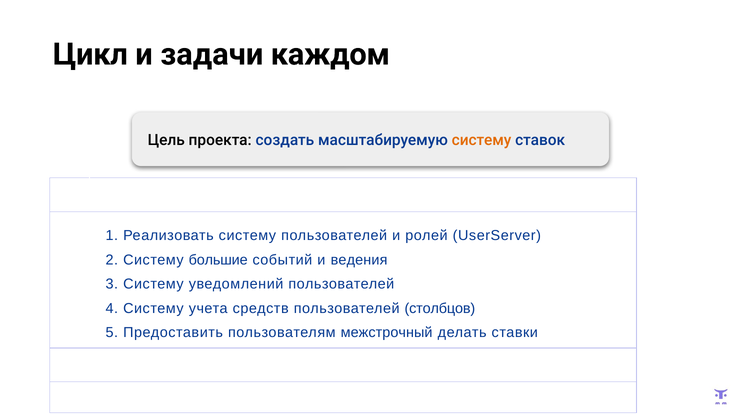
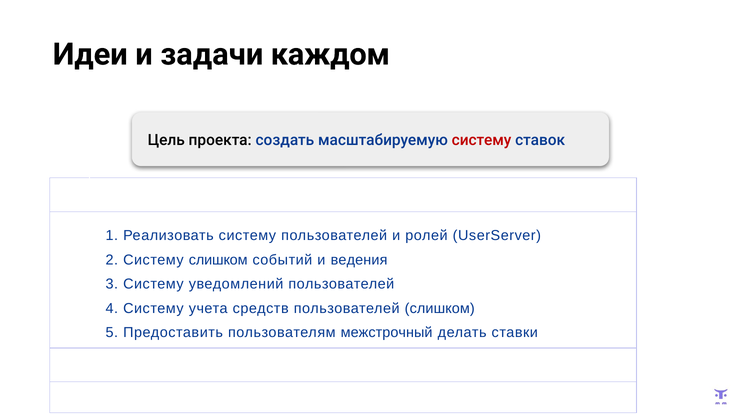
Цикл: Цикл -> Идеи
систему at (482, 140) colour: orange -> red
Систему большие: большие -> слишком
пользователей столбцов: столбцов -> слишком
